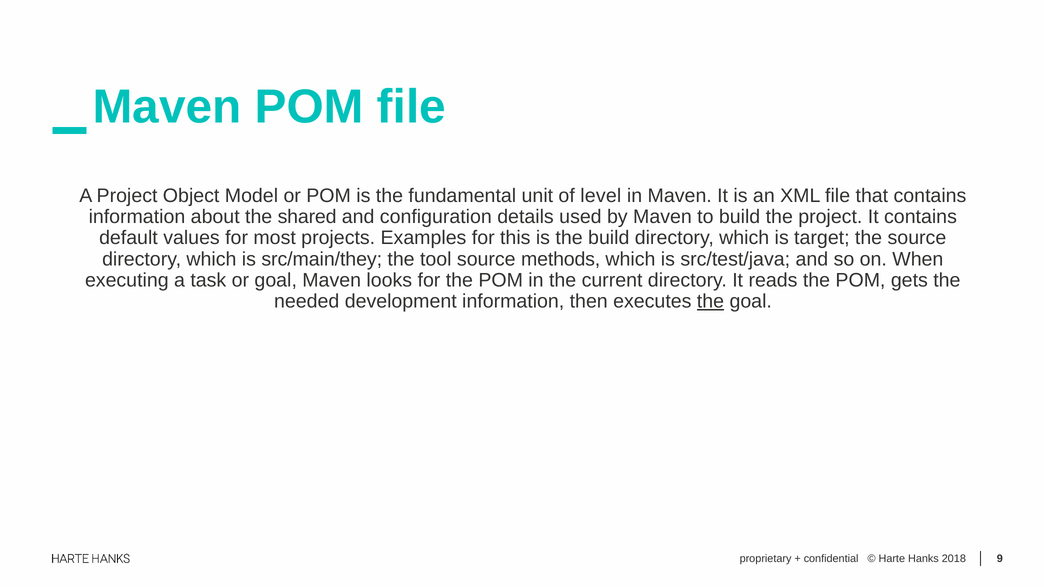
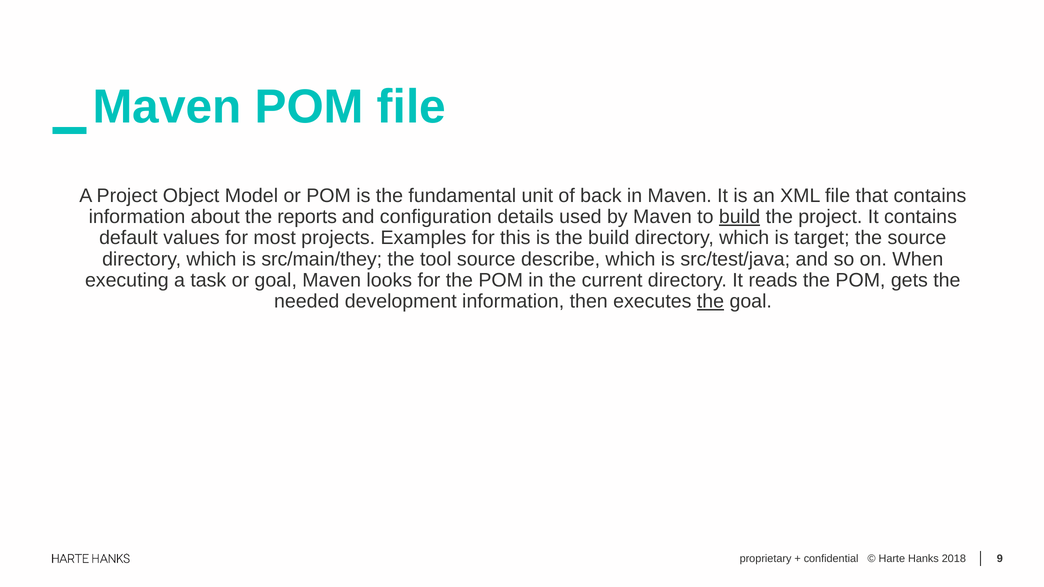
level: level -> back
shared: shared -> reports
build at (740, 217) underline: none -> present
methods: methods -> describe
